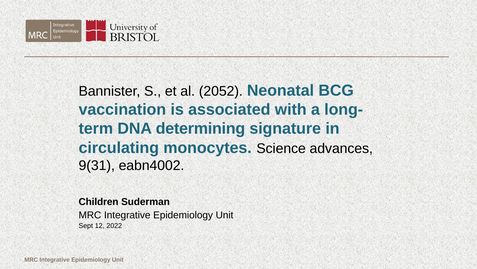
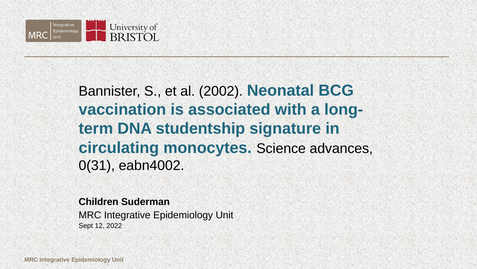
2052: 2052 -> 2002
determining: determining -> studentship
9(31: 9(31 -> 0(31
